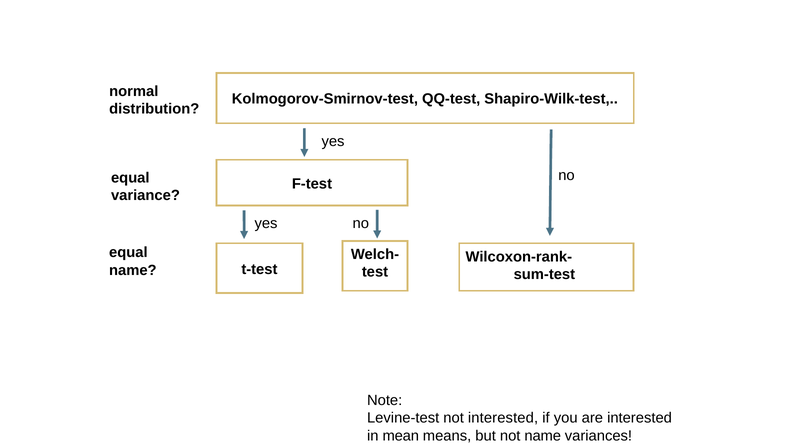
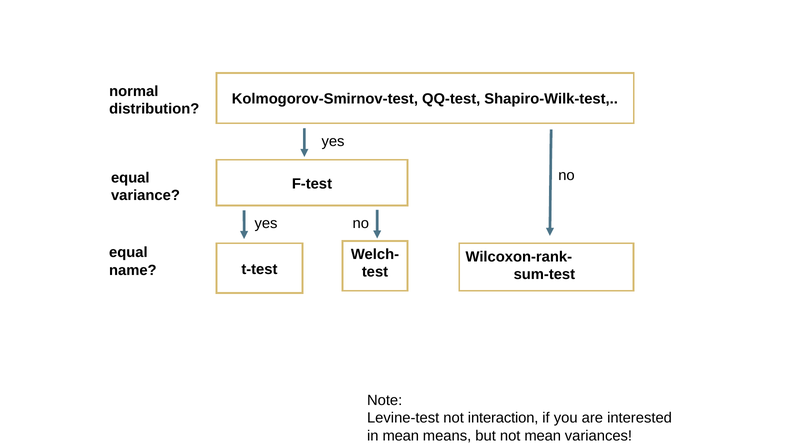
not interested: interested -> interaction
not name: name -> mean
